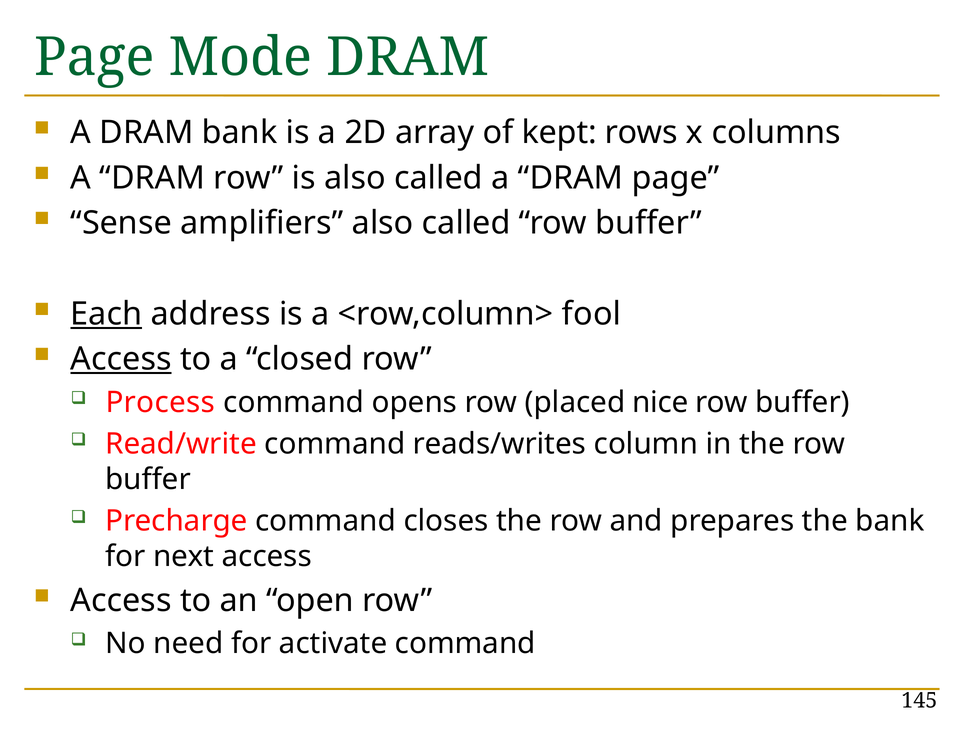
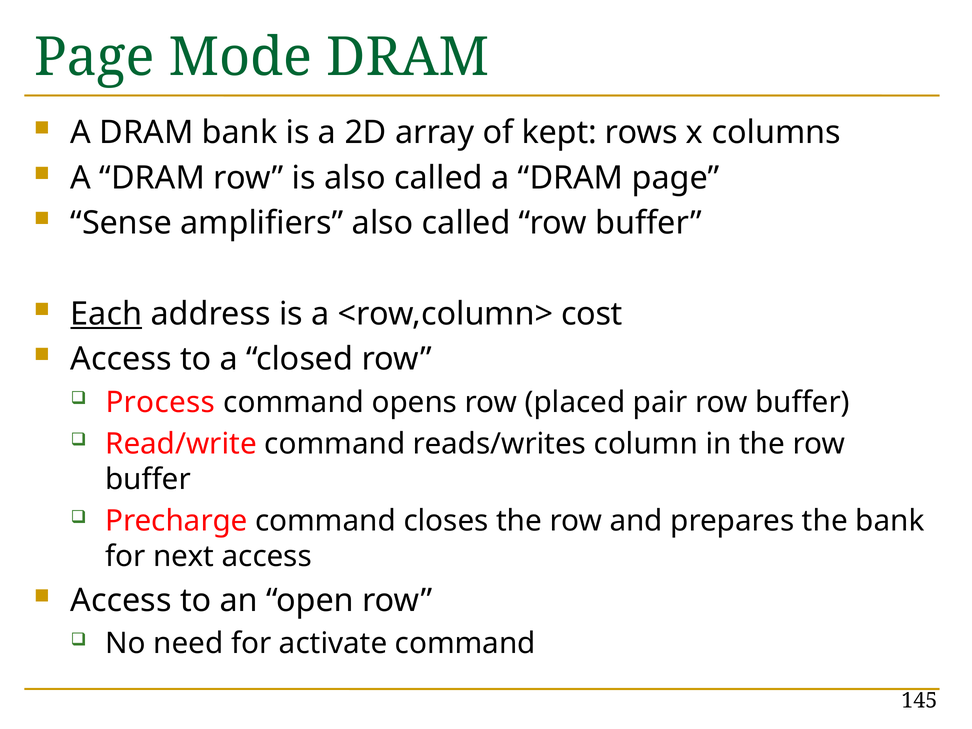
fool: fool -> cost
Access at (121, 359) underline: present -> none
nice: nice -> pair
